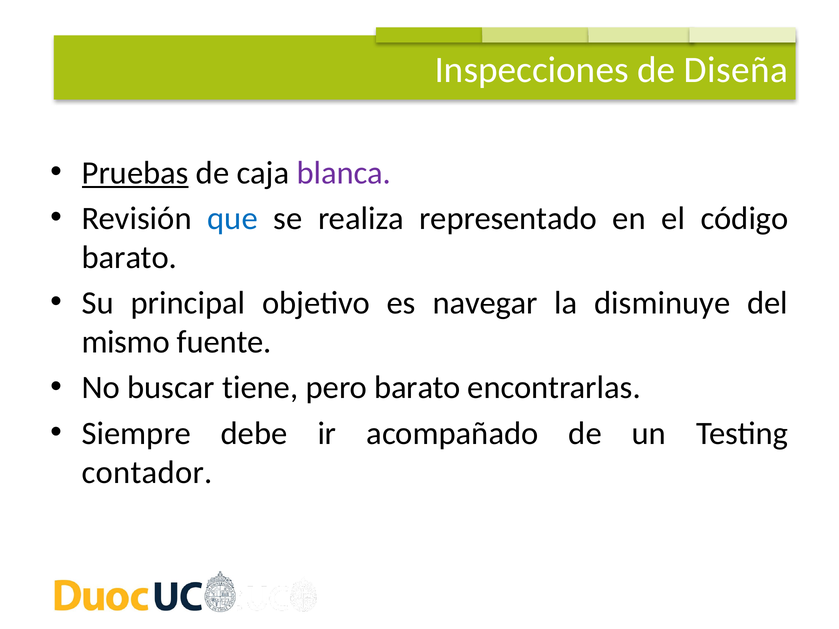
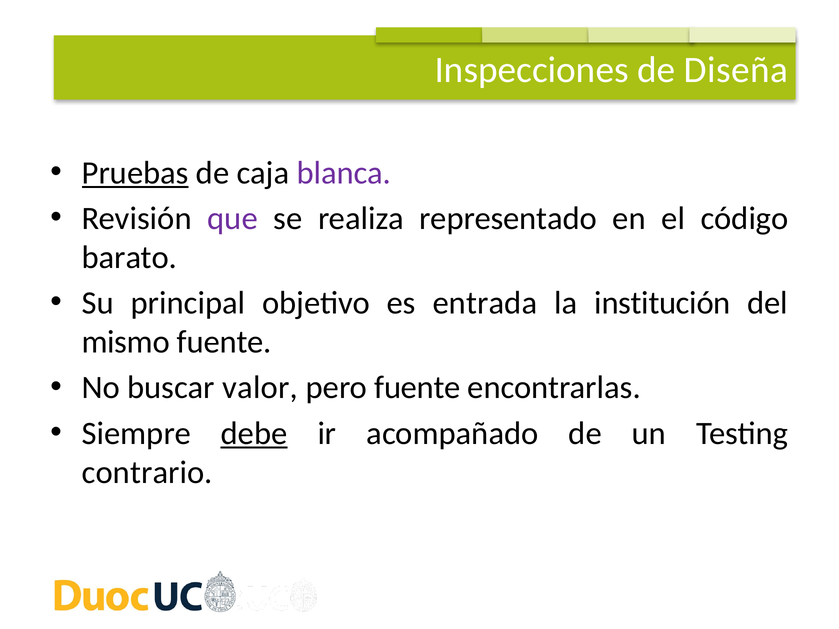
que colour: blue -> purple
navegar: navegar -> entrada
disminuye: disminuye -> institución
tiene: tiene -> valor
pero barato: barato -> fuente
debe underline: none -> present
contador: contador -> contrario
